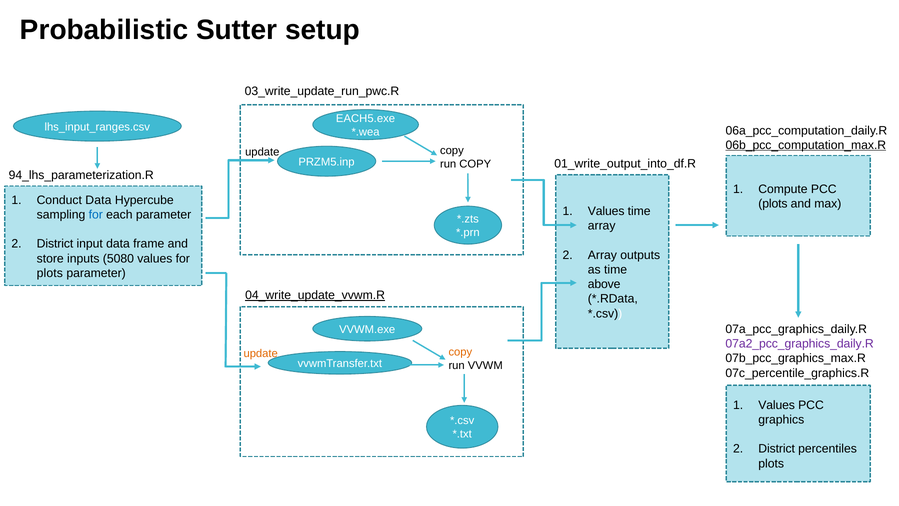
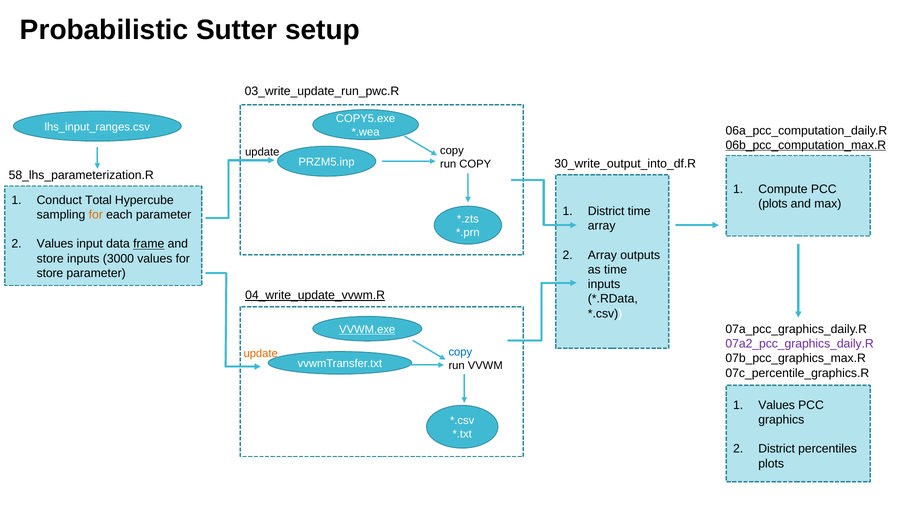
EACH5.exe: EACH5.exe -> COPY5.exe
01_write_output_into_df.R: 01_write_output_into_df.R -> 30_write_output_into_df.R
94_lhs_parameterization.R: 94_lhs_parameterization.R -> 58_lhs_parameterization.R
Conduct Data: Data -> Total
Values at (606, 211): Values -> District
for at (96, 215) colour: blue -> orange
District at (55, 244): District -> Values
frame underline: none -> present
5080: 5080 -> 3000
plots at (50, 273): plots -> store
above at (604, 284): above -> inputs
VVWM.exe underline: none -> present
copy at (460, 352) colour: orange -> blue
